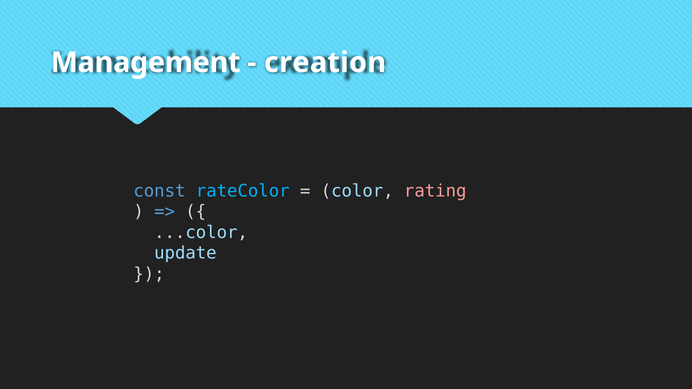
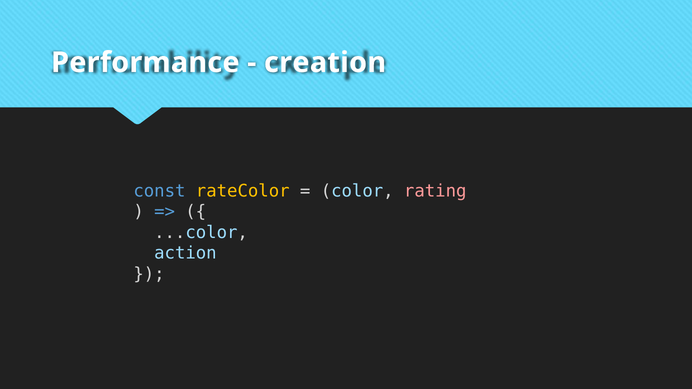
Management: Management -> Performance
rateColor colour: light blue -> yellow
update: update -> action
